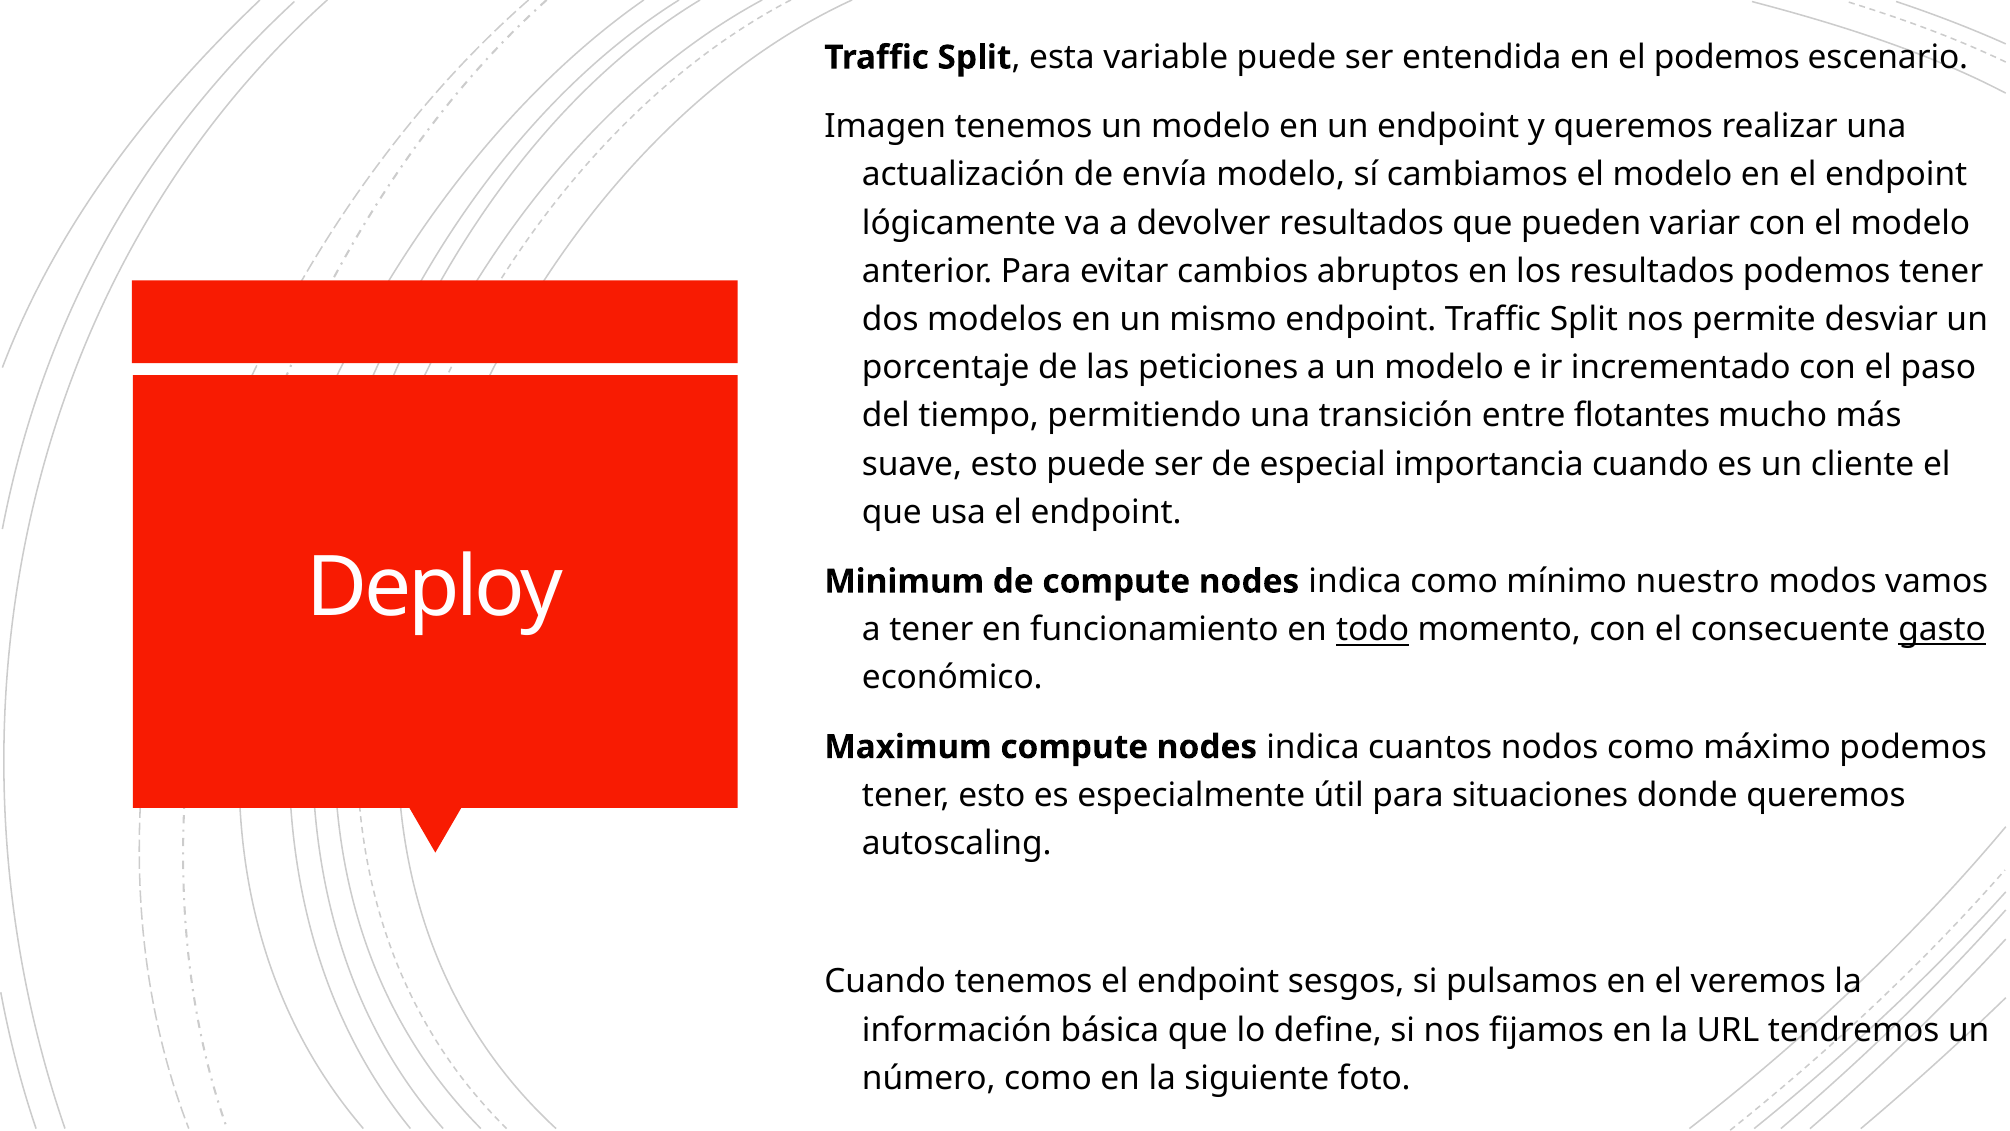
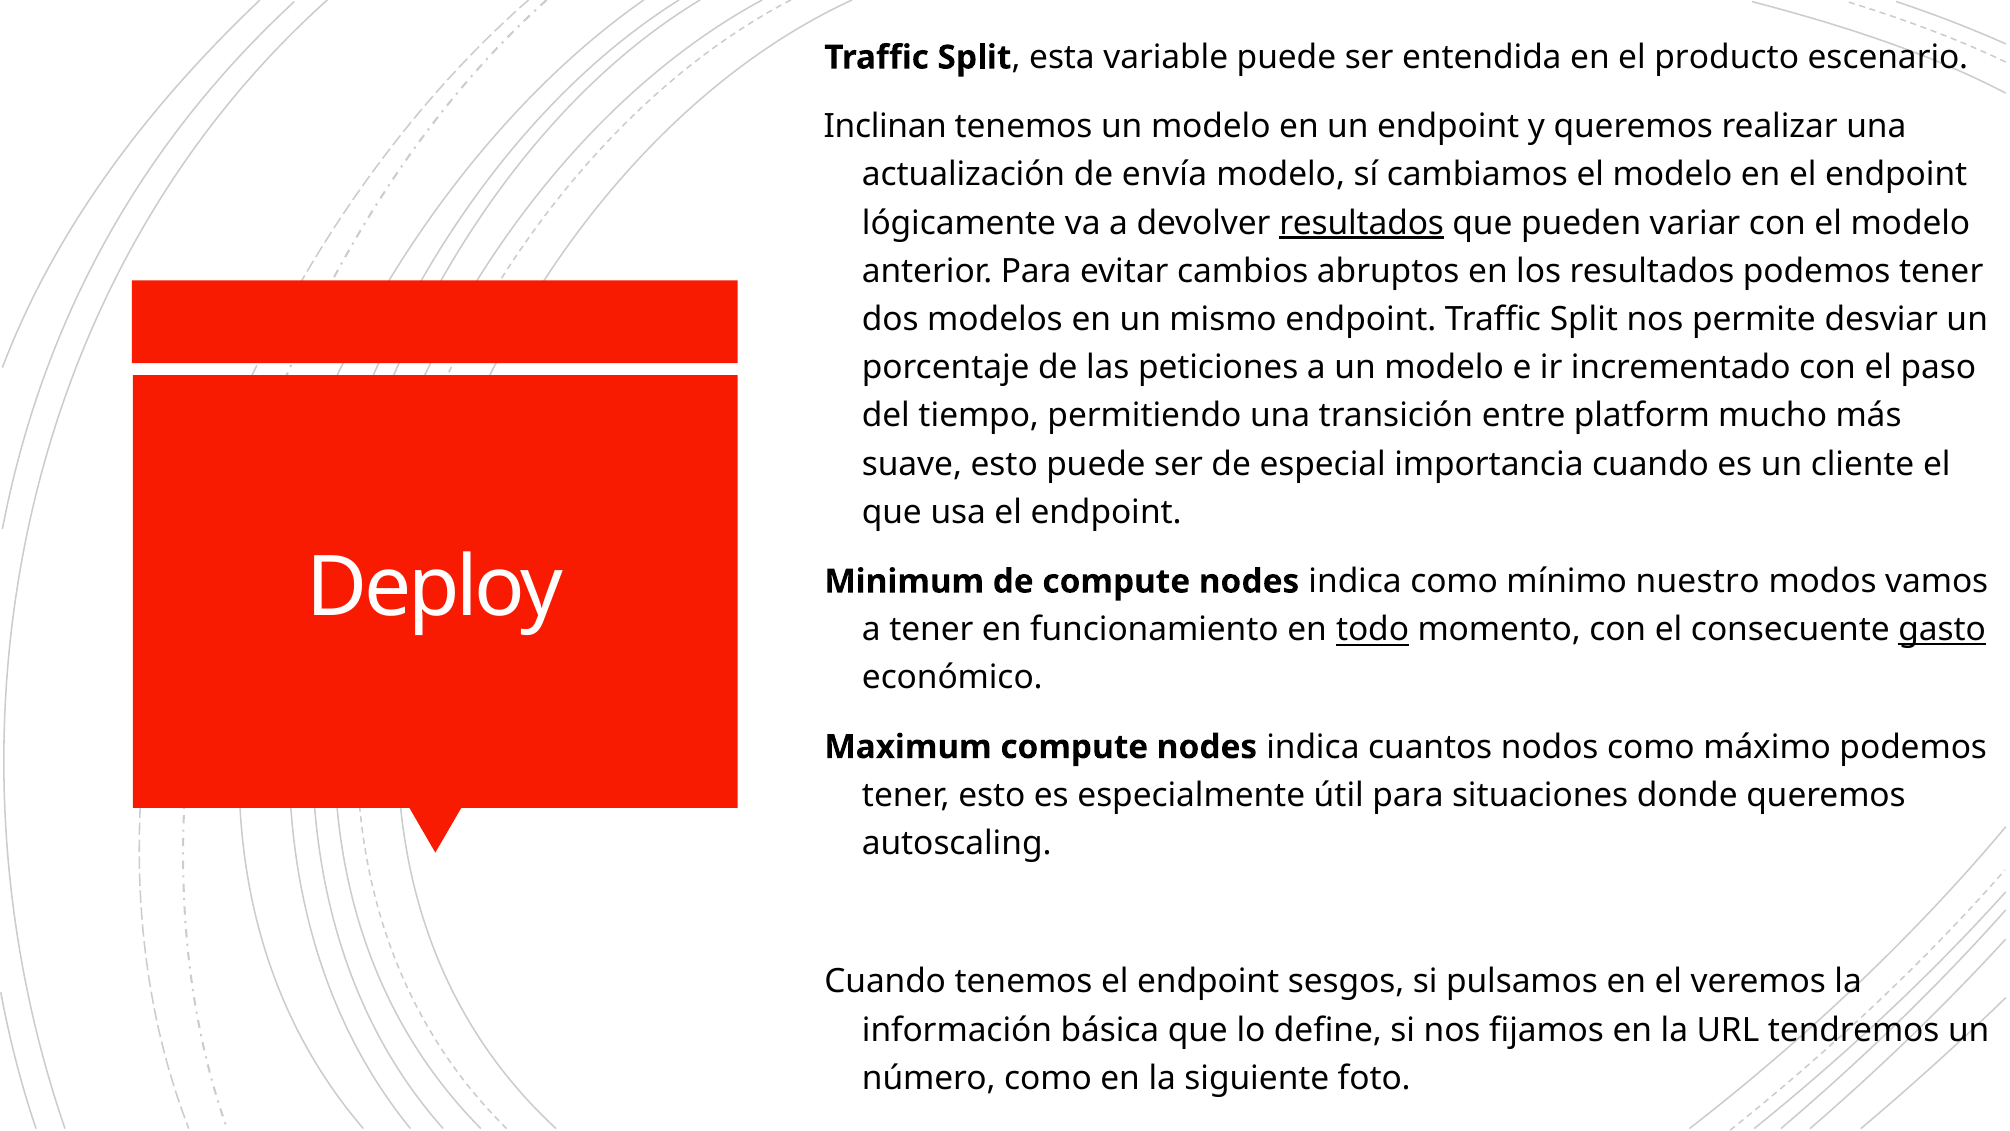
el podemos: podemos -> producto
Imagen: Imagen -> Inclinan
resultados at (1362, 223) underline: none -> present
flotantes: flotantes -> platform
